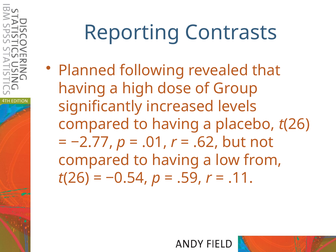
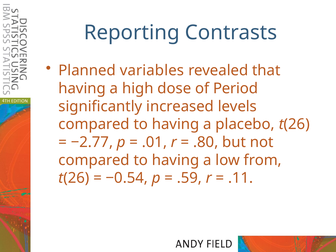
following: following -> variables
Group: Group -> Period
.62: .62 -> .80
